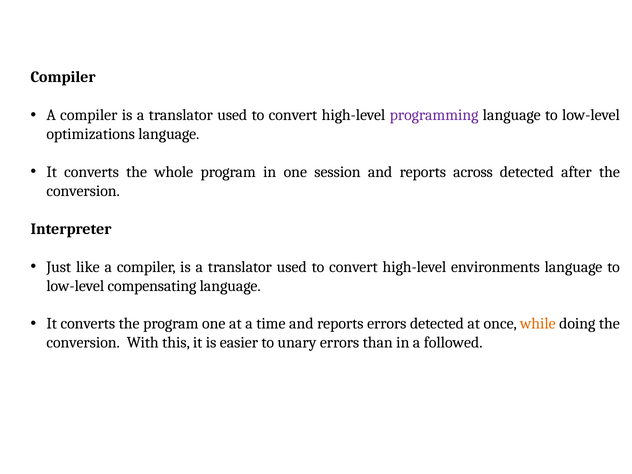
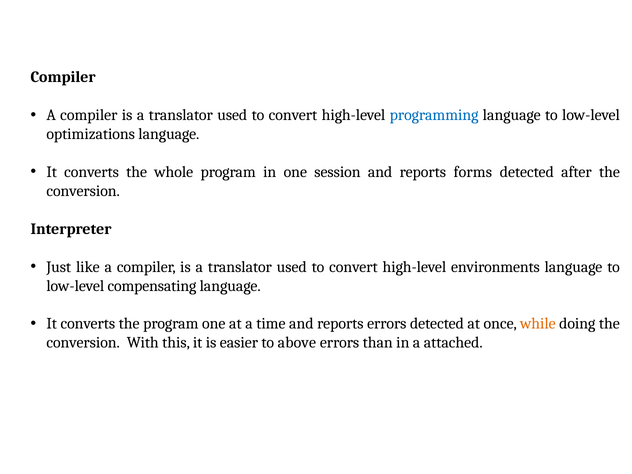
programming colour: purple -> blue
across: across -> forms
unary: unary -> above
followed: followed -> attached
